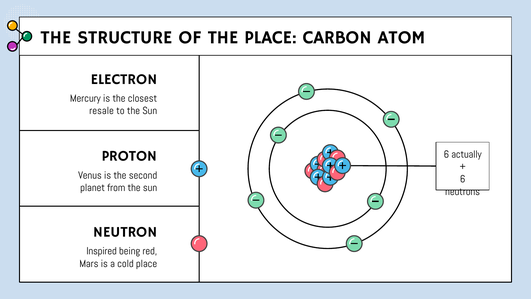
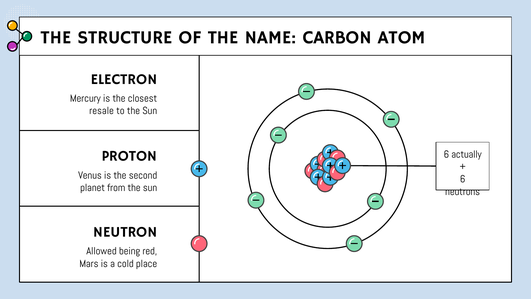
THE PLACE: PLACE -> NAME
Inspired: Inspired -> Allowed
